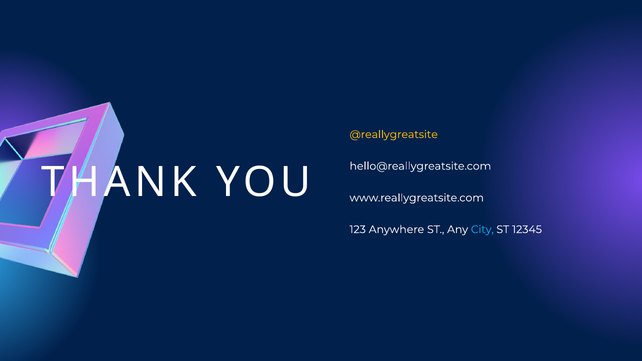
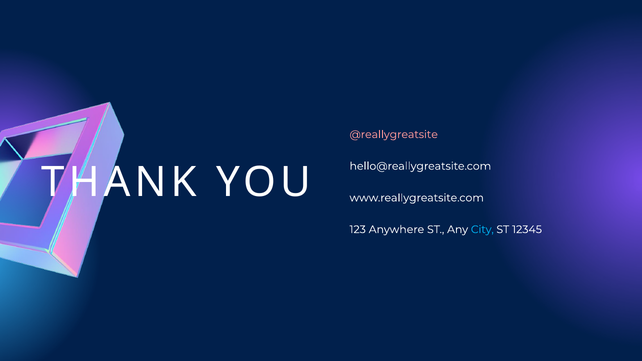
@reallygreatsite colour: yellow -> pink
